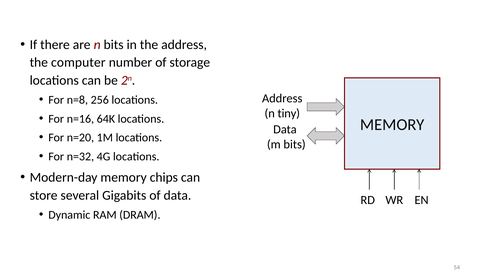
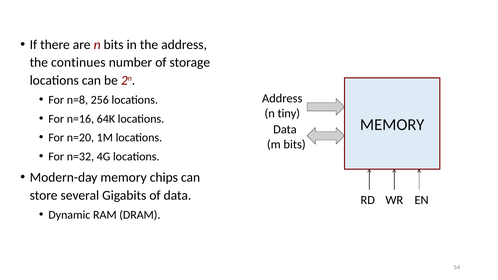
computer: computer -> continues
